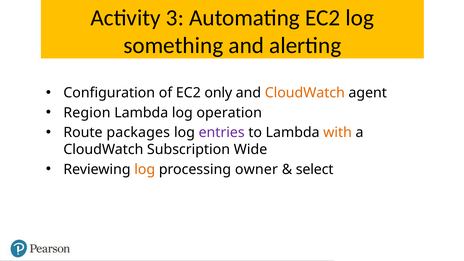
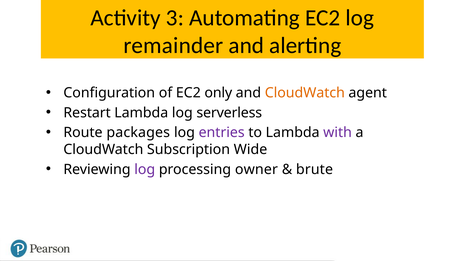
something: something -> remainder
Region: Region -> Restart
operation: operation -> serverless
with colour: orange -> purple
log at (145, 169) colour: orange -> purple
select: select -> brute
